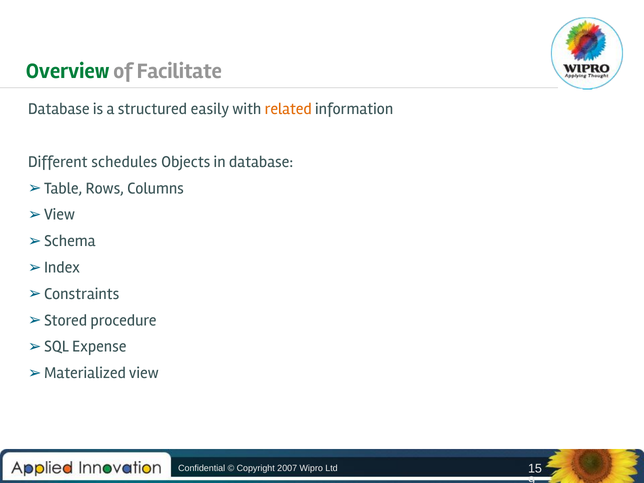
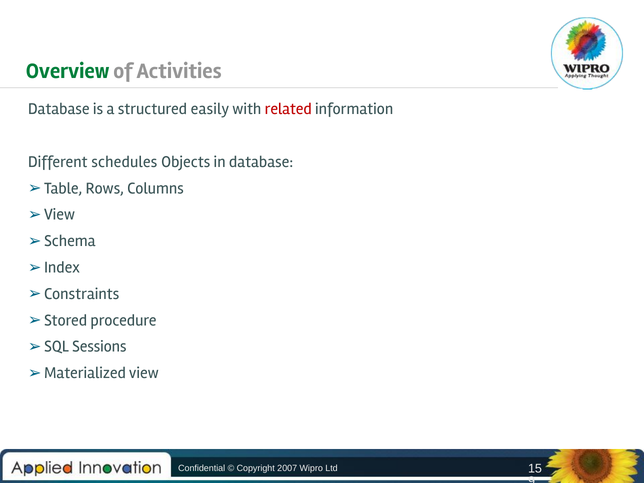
Facilitate: Facilitate -> Activities
related colour: orange -> red
Expense: Expense -> Sessions
